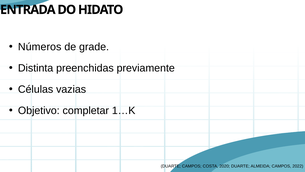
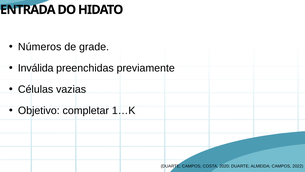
Distinta: Distinta -> Inválida
